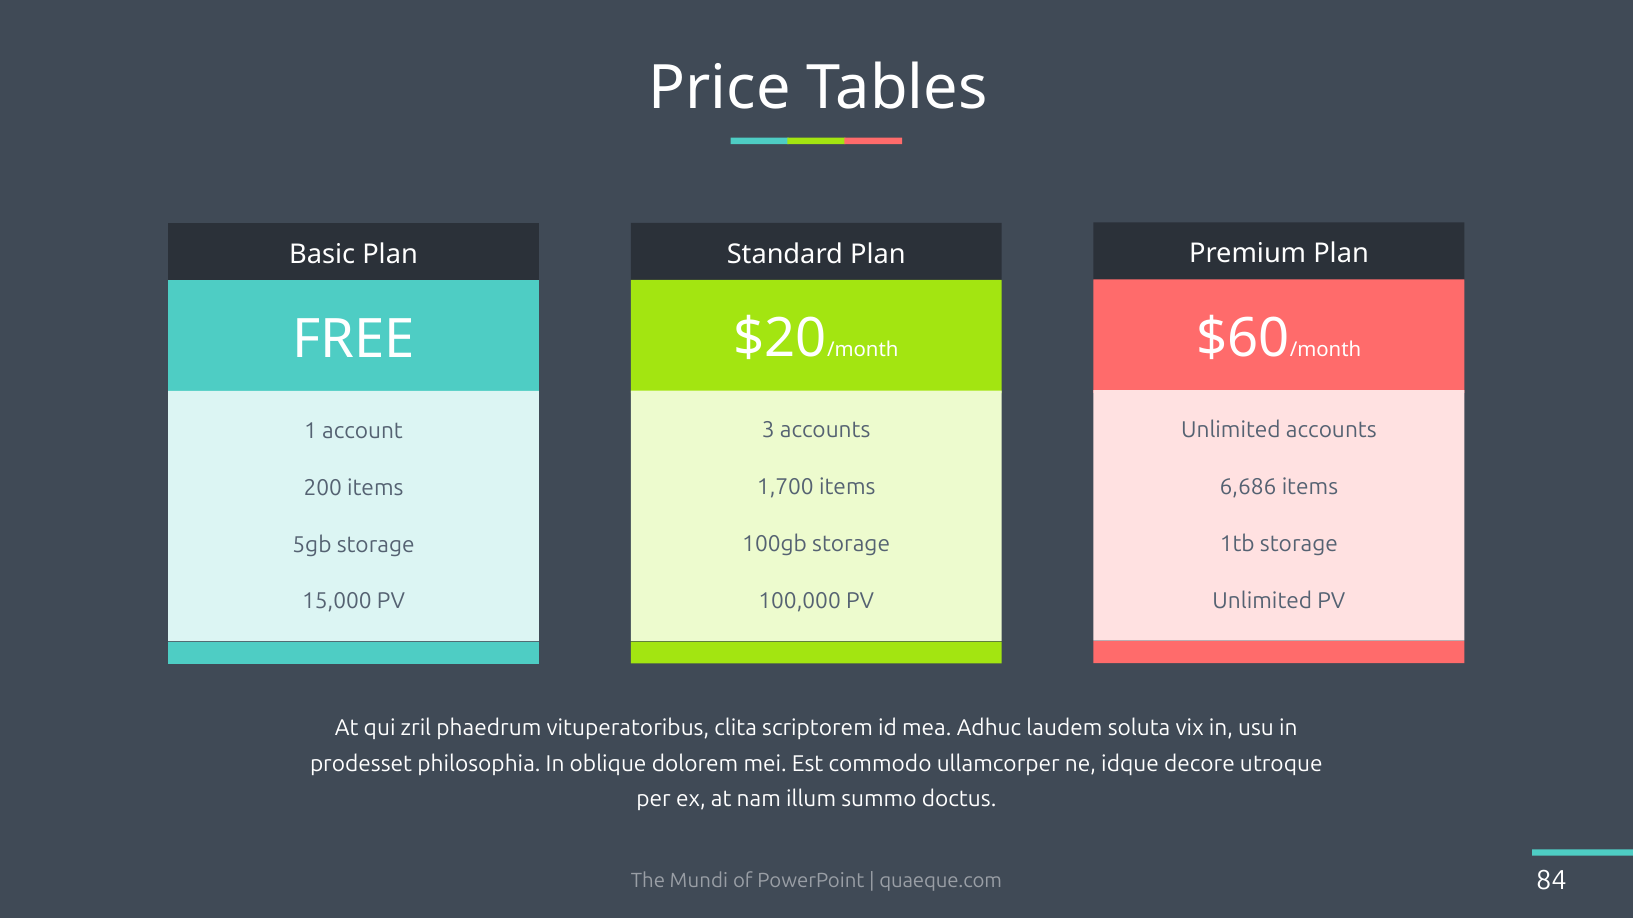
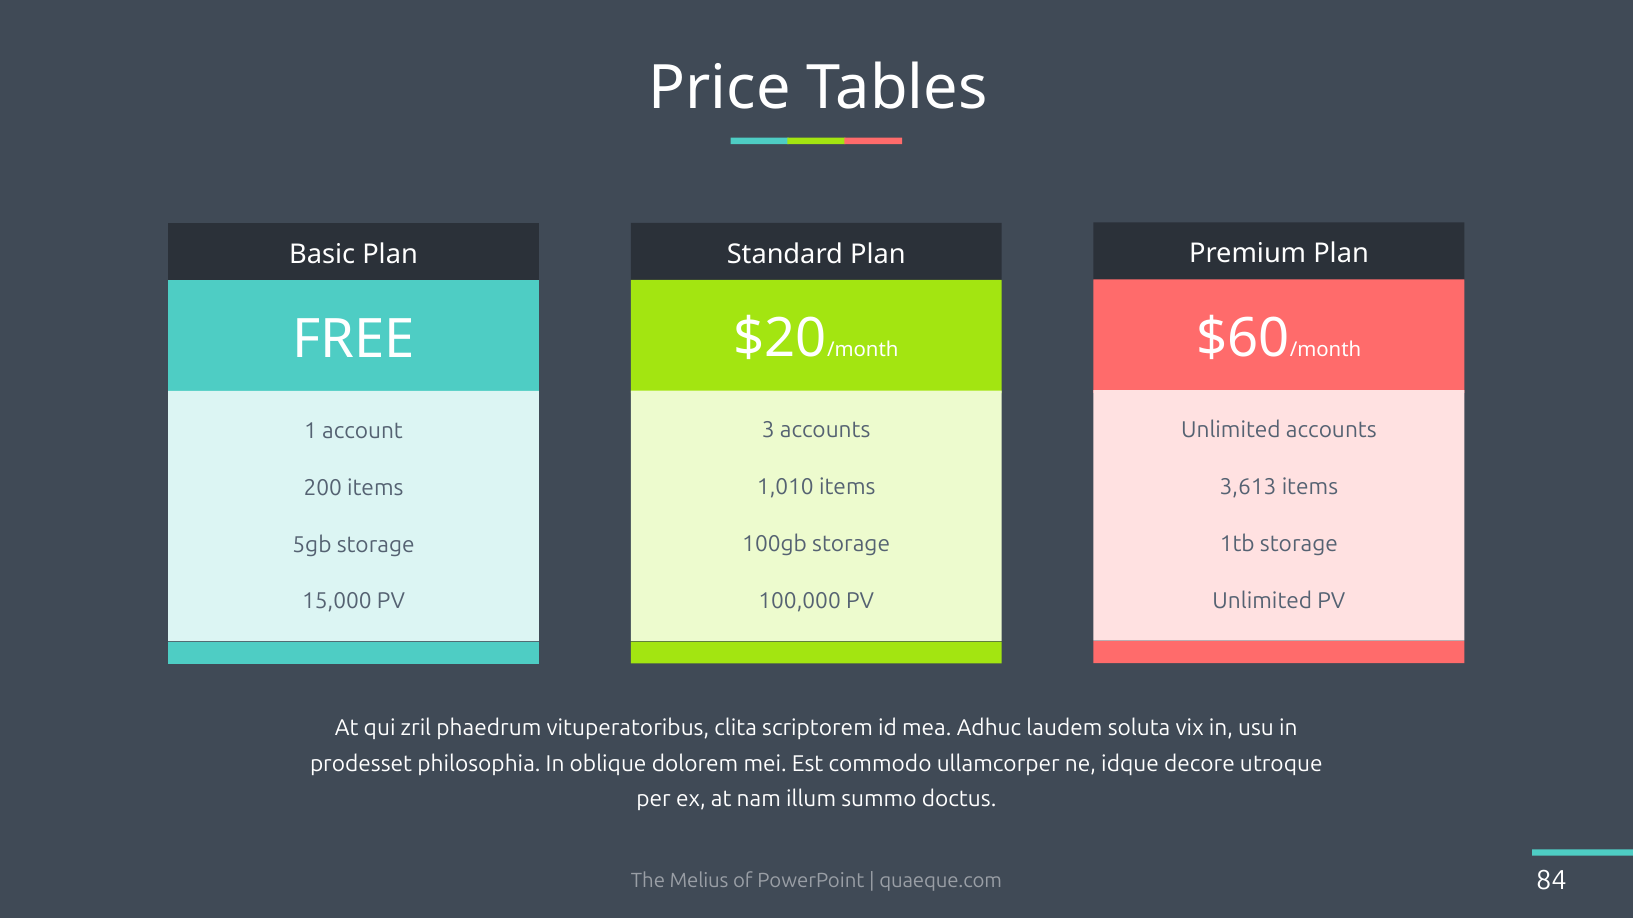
6,686: 6,686 -> 3,613
1,700: 1,700 -> 1,010
Mundi: Mundi -> Melius
